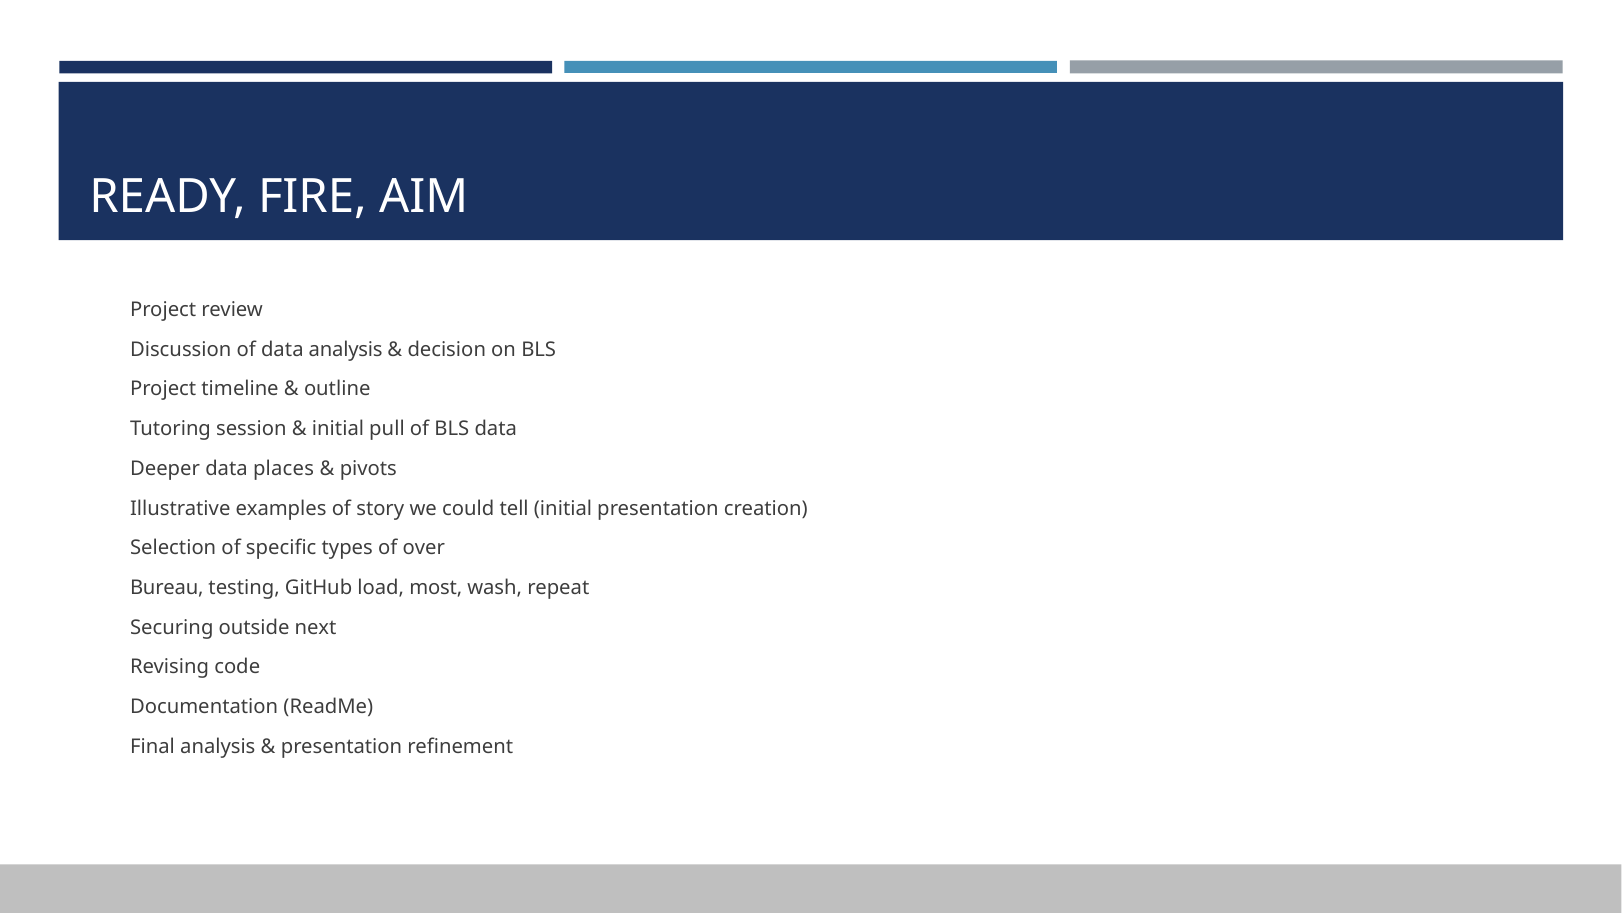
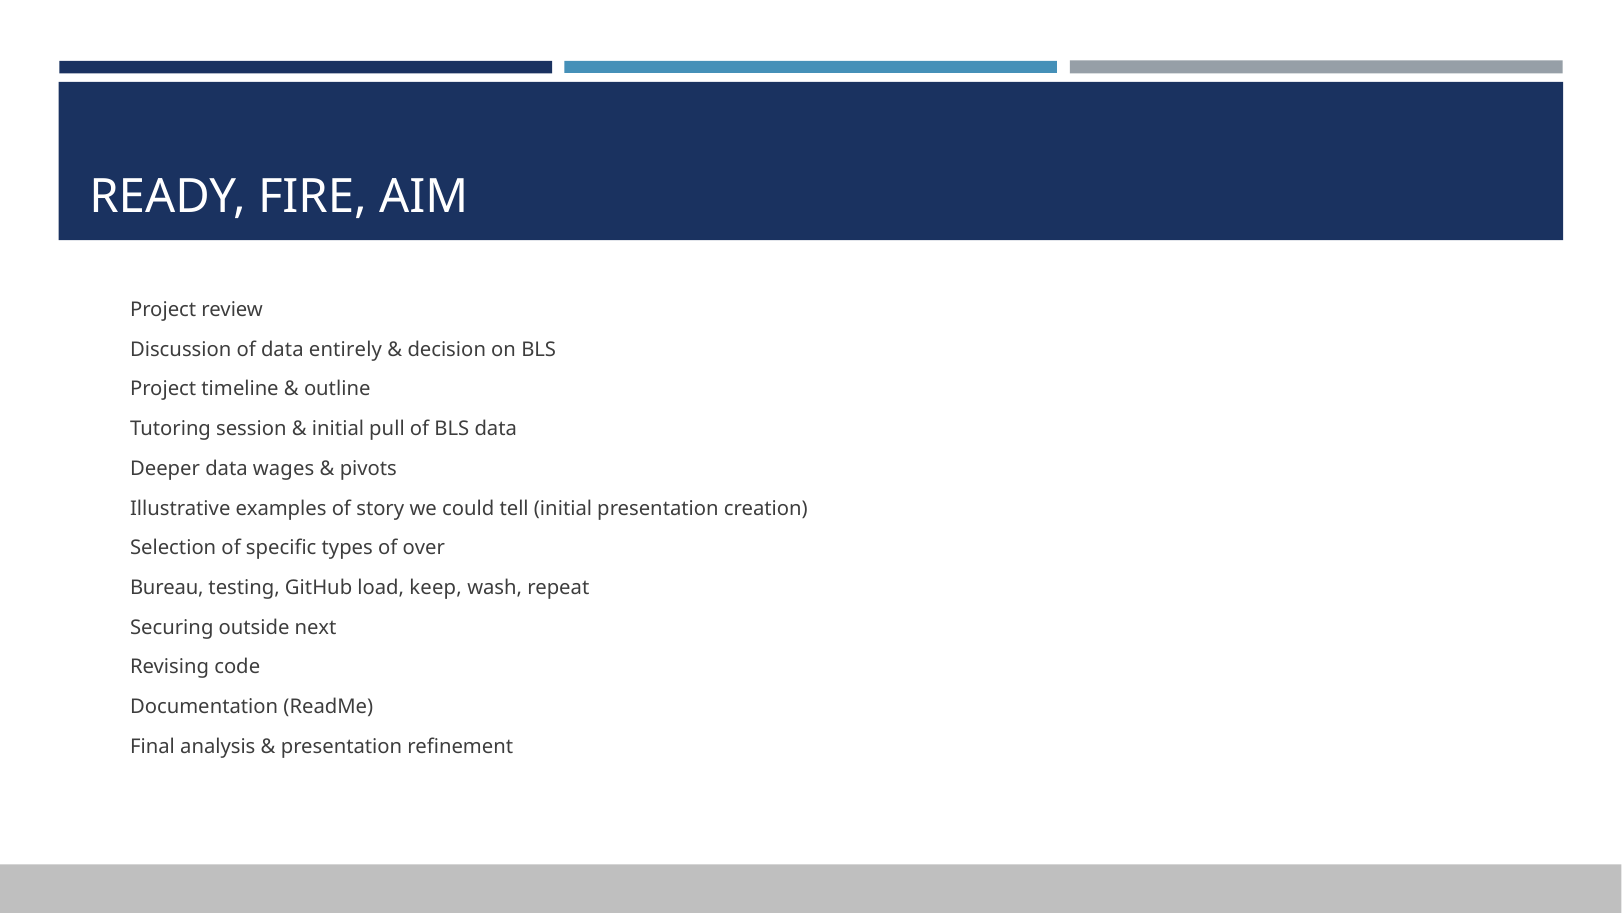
data analysis: analysis -> entirely
places: places -> wages
most: most -> keep
